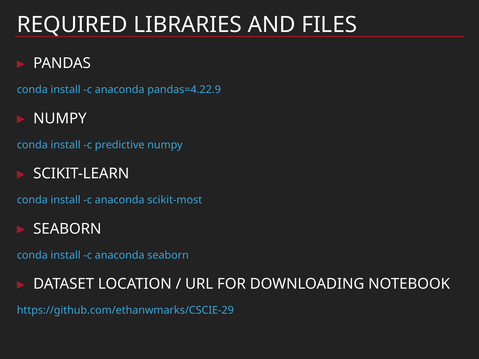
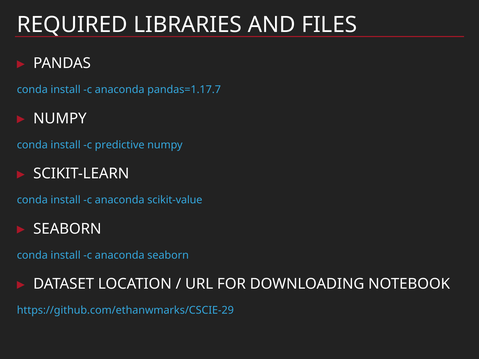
pandas=4.22.9: pandas=4.22.9 -> pandas=1.17.7
scikit-most: scikit-most -> scikit-value
